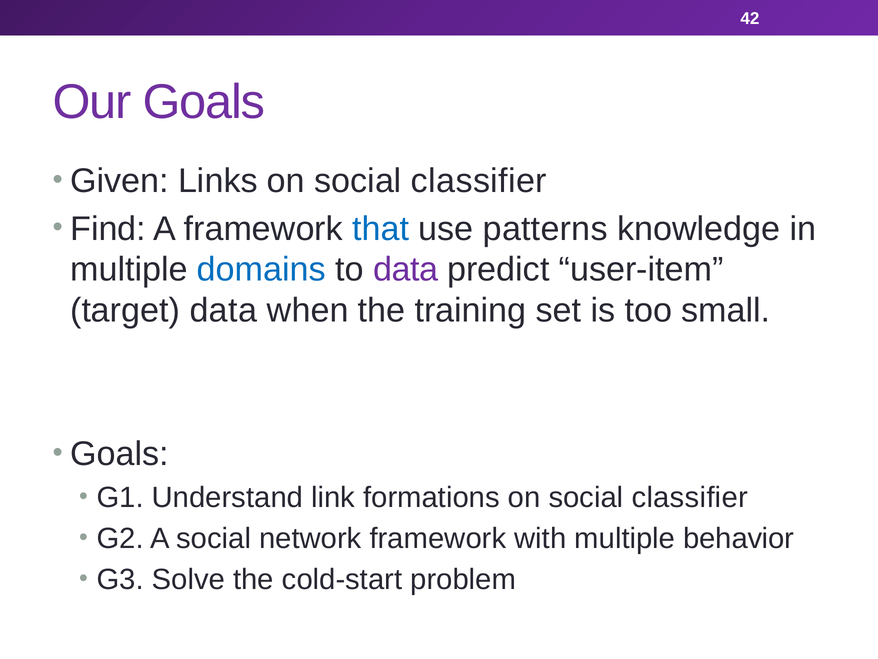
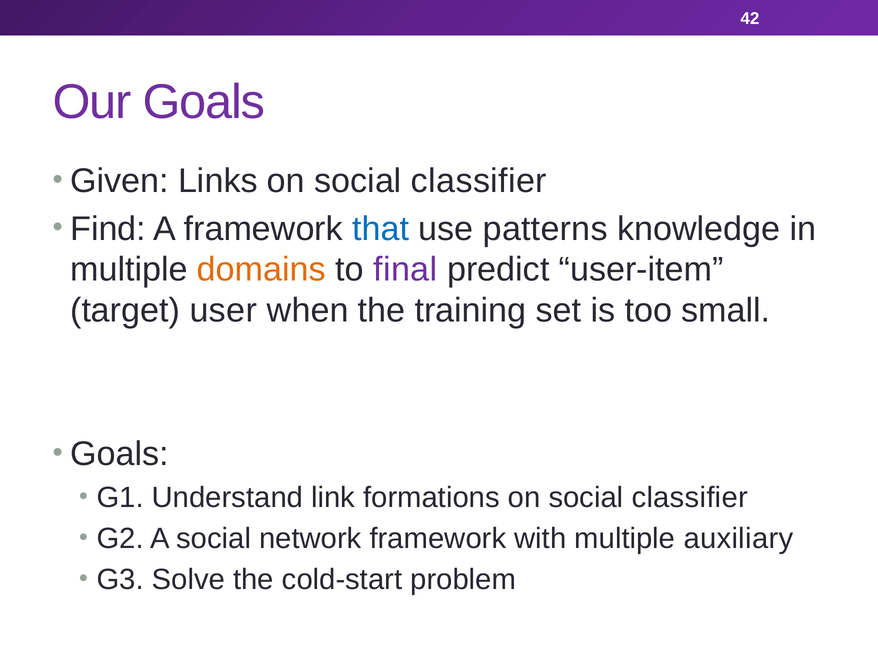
domains colour: blue -> orange
to data: data -> final
target data: data -> user
behavior: behavior -> auxiliary
